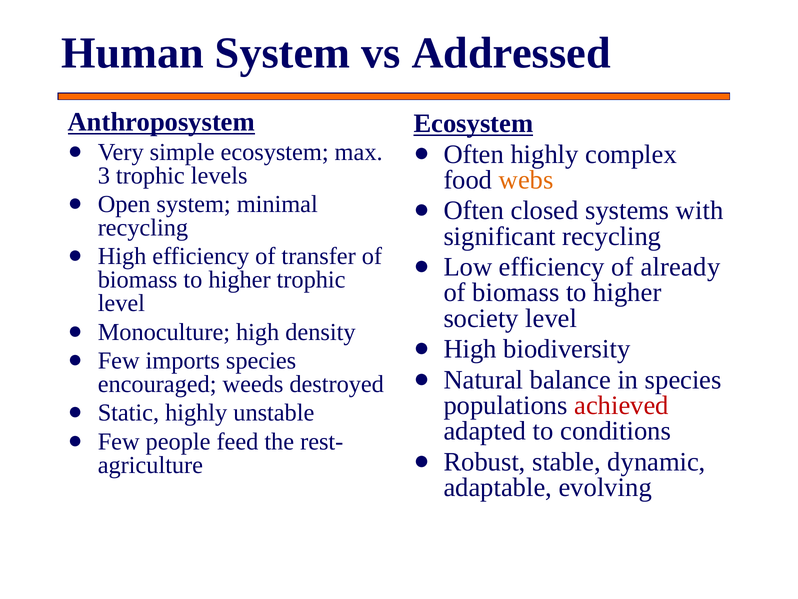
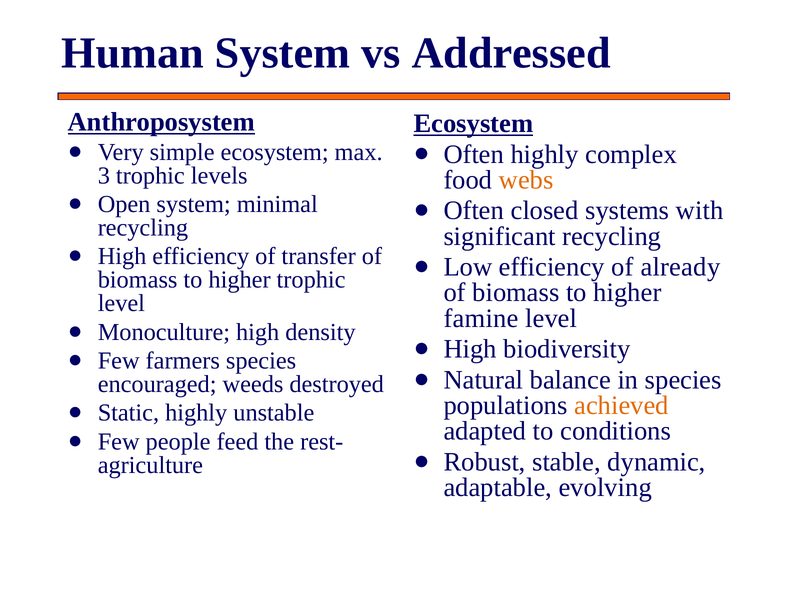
society: society -> famine
imports: imports -> farmers
achieved colour: red -> orange
